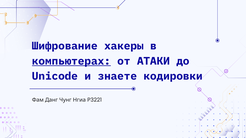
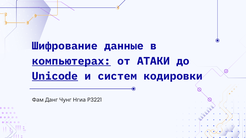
хакеры: хакеры -> данные
Unicode underline: none -> present
знаете: знаете -> систем
